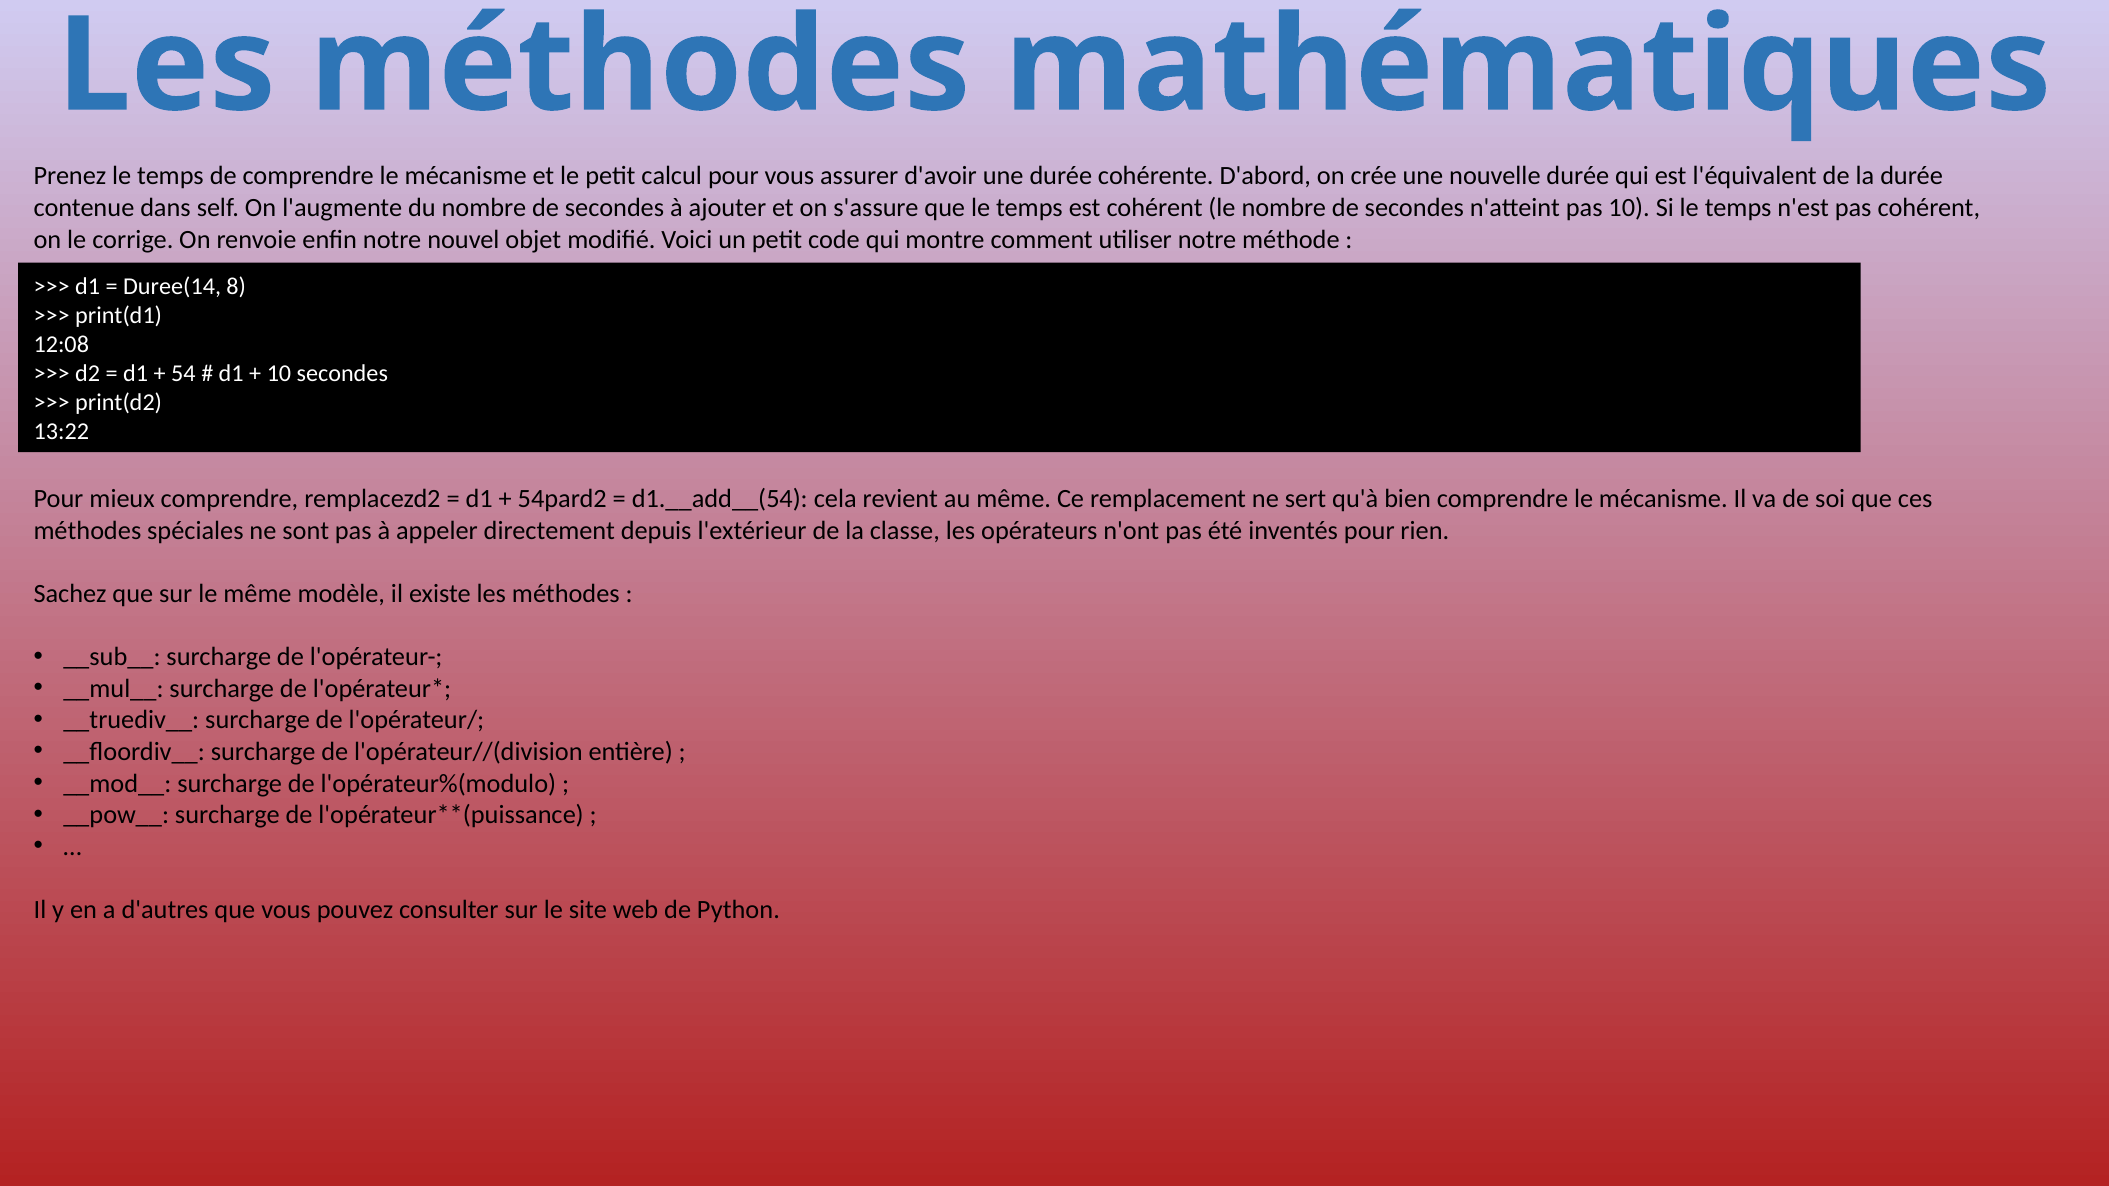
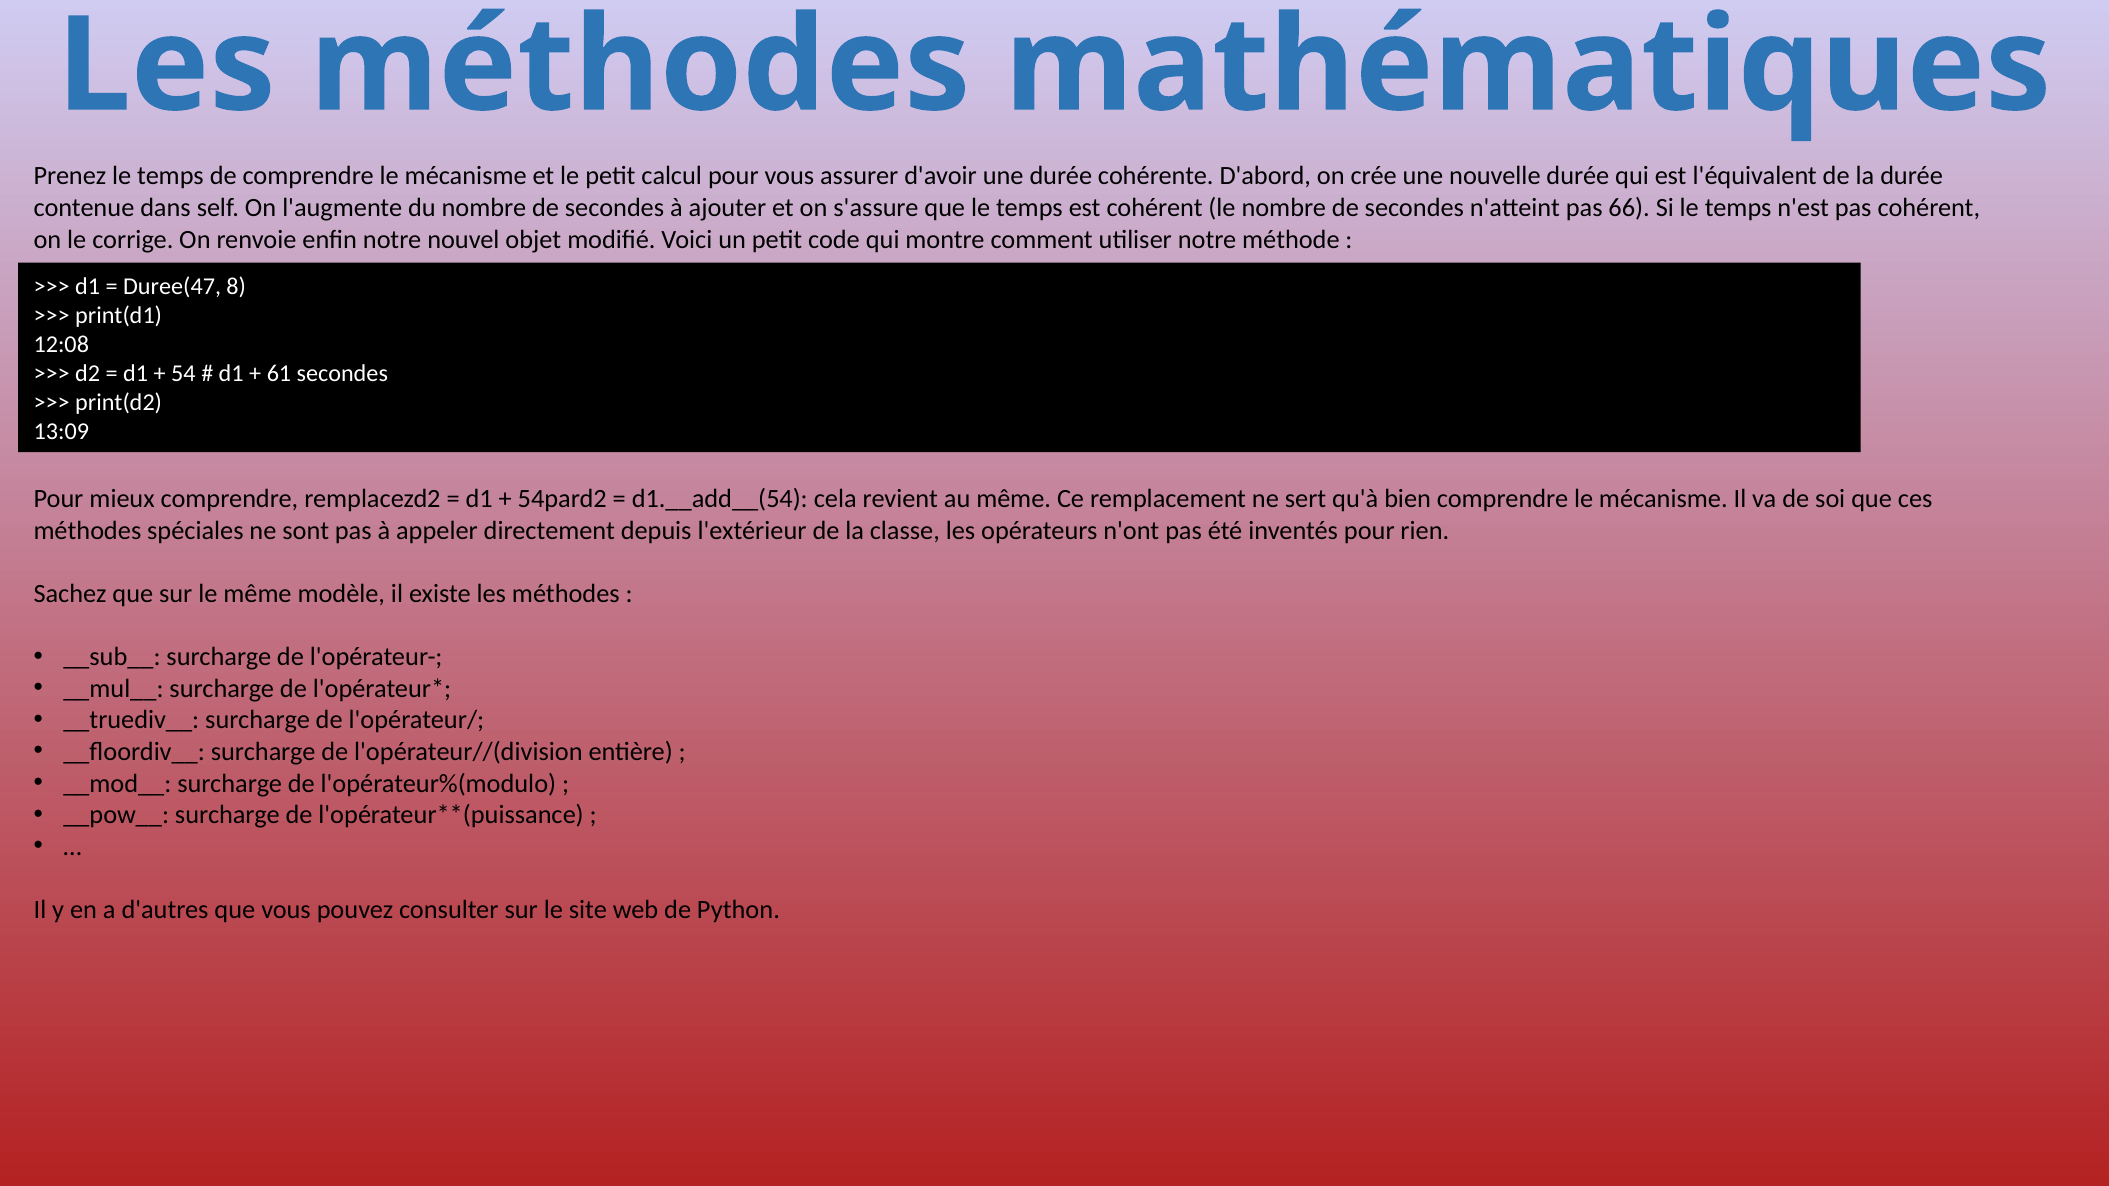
pas 10: 10 -> 66
Duree(14: Duree(14 -> Duree(47
10 at (279, 374): 10 -> 61
13:22: 13:22 -> 13:09
